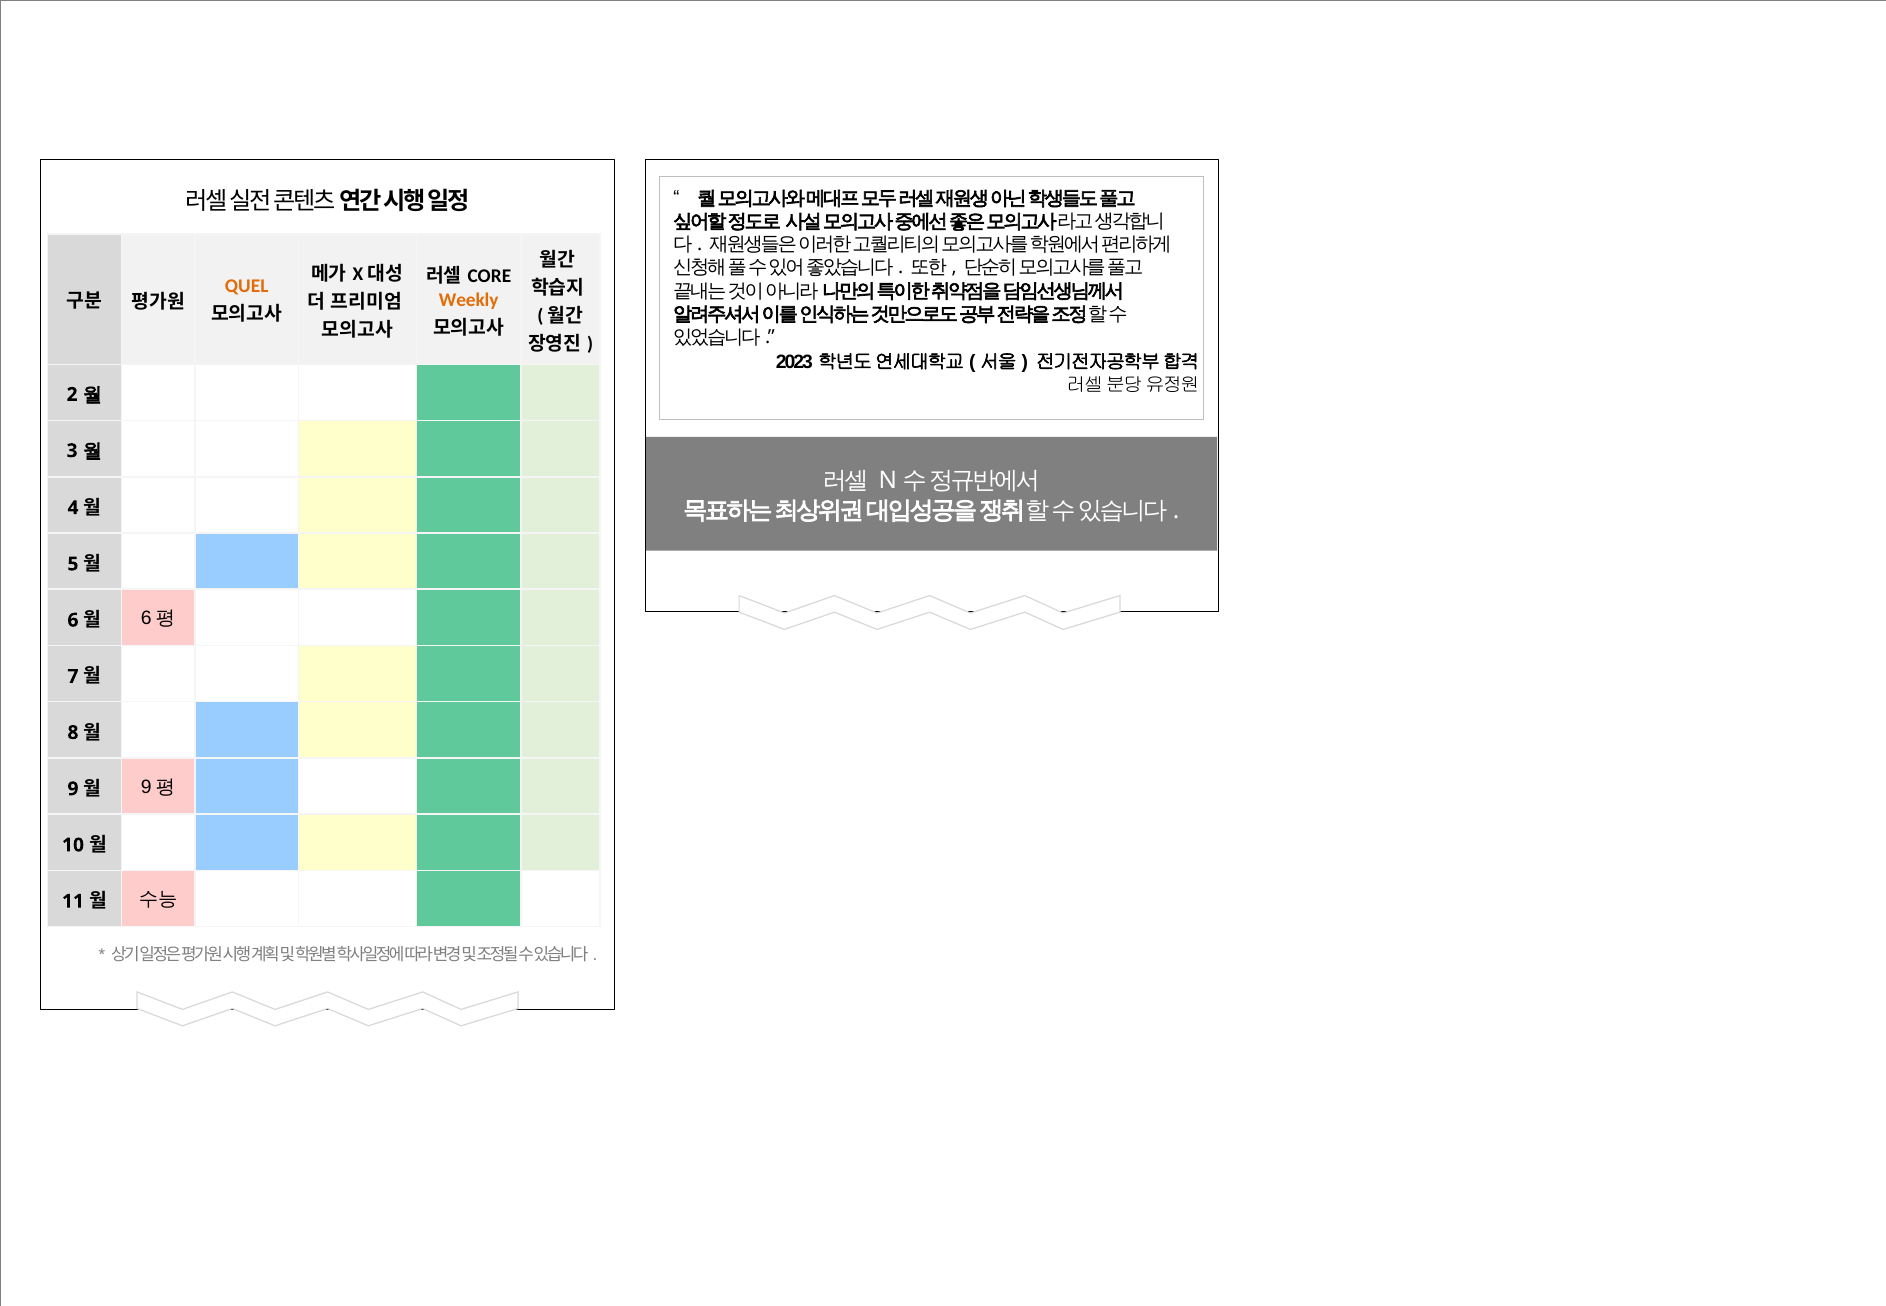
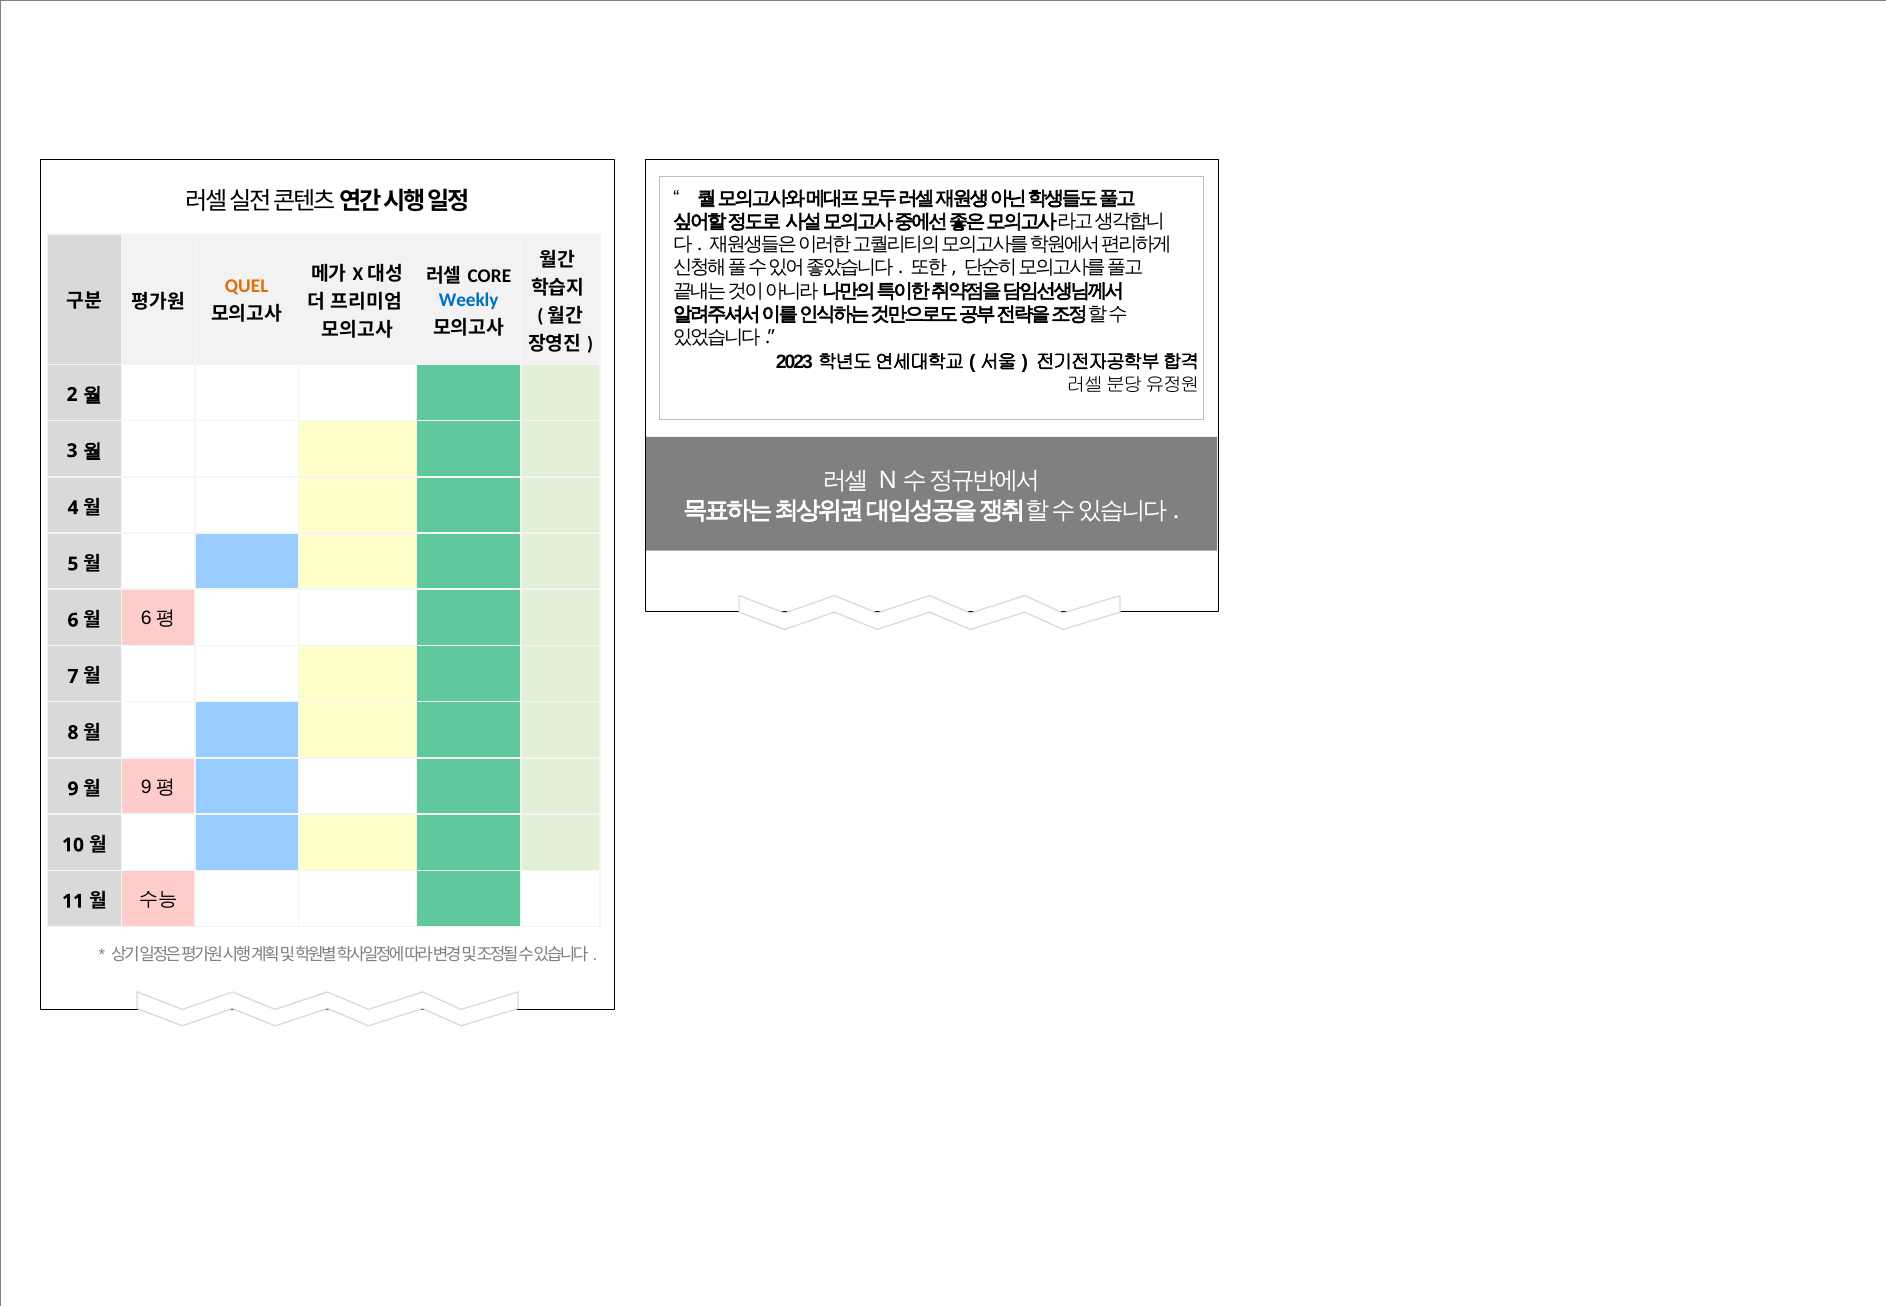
Weekly colour: orange -> blue
